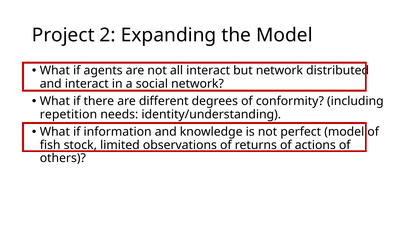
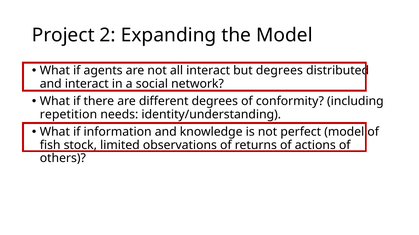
but network: network -> degrees
